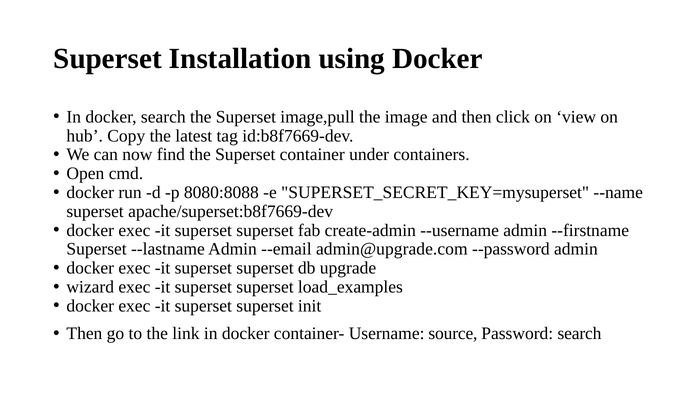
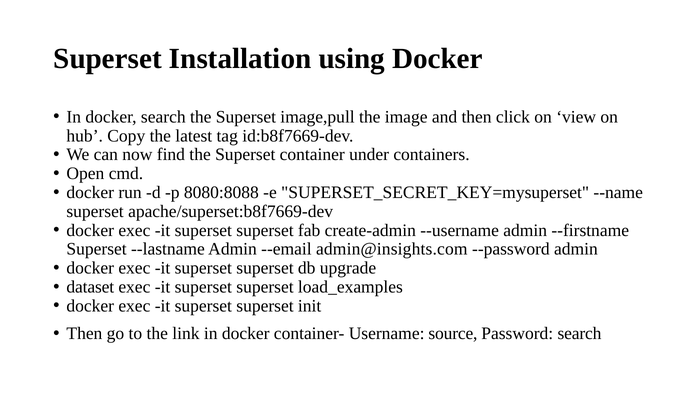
admin@upgrade.com: admin@upgrade.com -> admin@insights.com
wizard: wizard -> dataset
